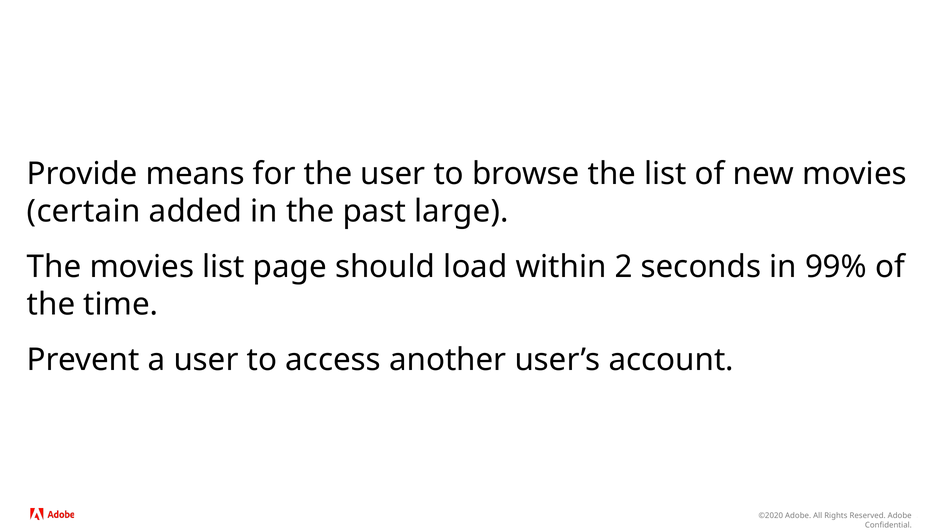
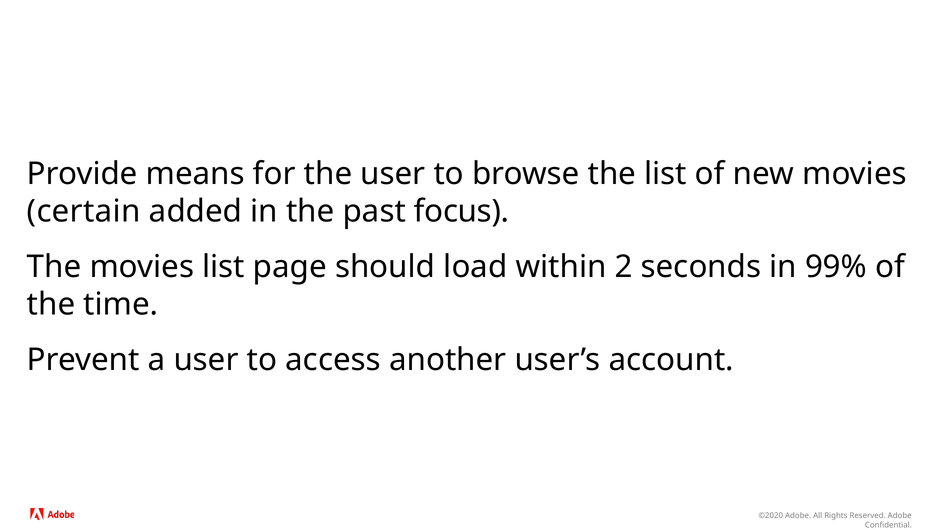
large: large -> focus
